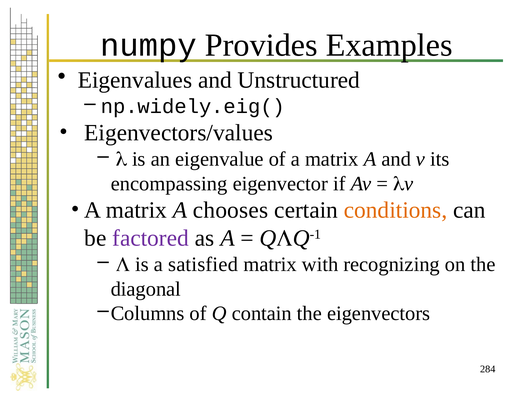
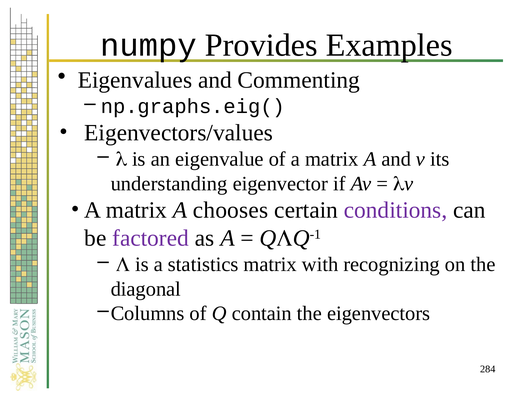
Unstructured: Unstructured -> Commenting
np.widely.eig(: np.widely.eig( -> np.graphs.eig(
encompassing: encompassing -> understanding
conditions colour: orange -> purple
satisfied: satisfied -> statistics
